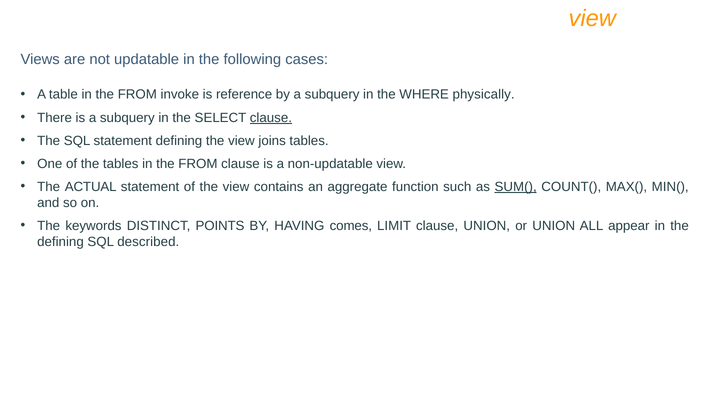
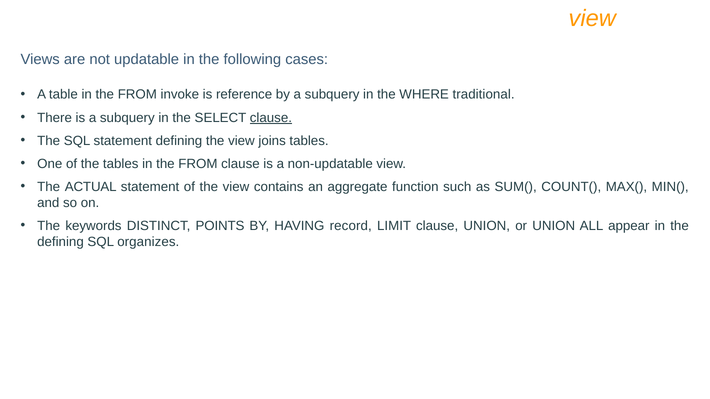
physically: physically -> traditional
SUM( underline: present -> none
comes: comes -> record
described: described -> organizes
